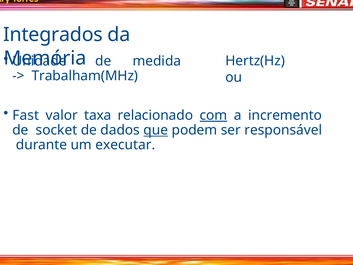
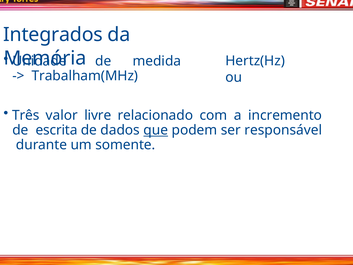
Fast: Fast -> Três
taxa: taxa -> livre
com underline: present -> none
socket: socket -> escrita
executar: executar -> somente
